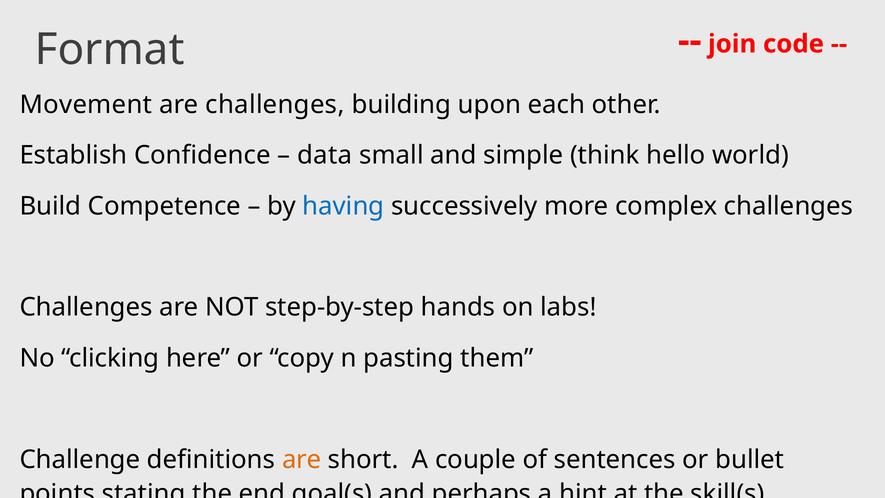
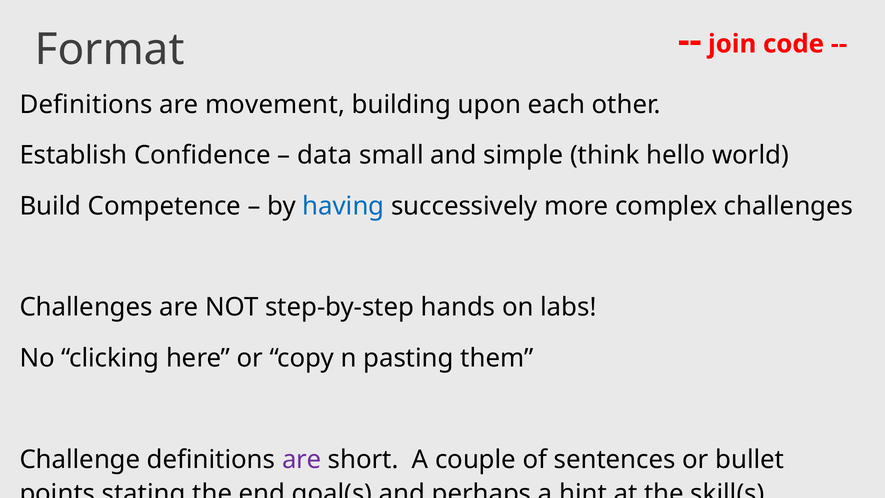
Movement at (86, 105): Movement -> Definitions
are challenges: challenges -> movement
are at (302, 459) colour: orange -> purple
